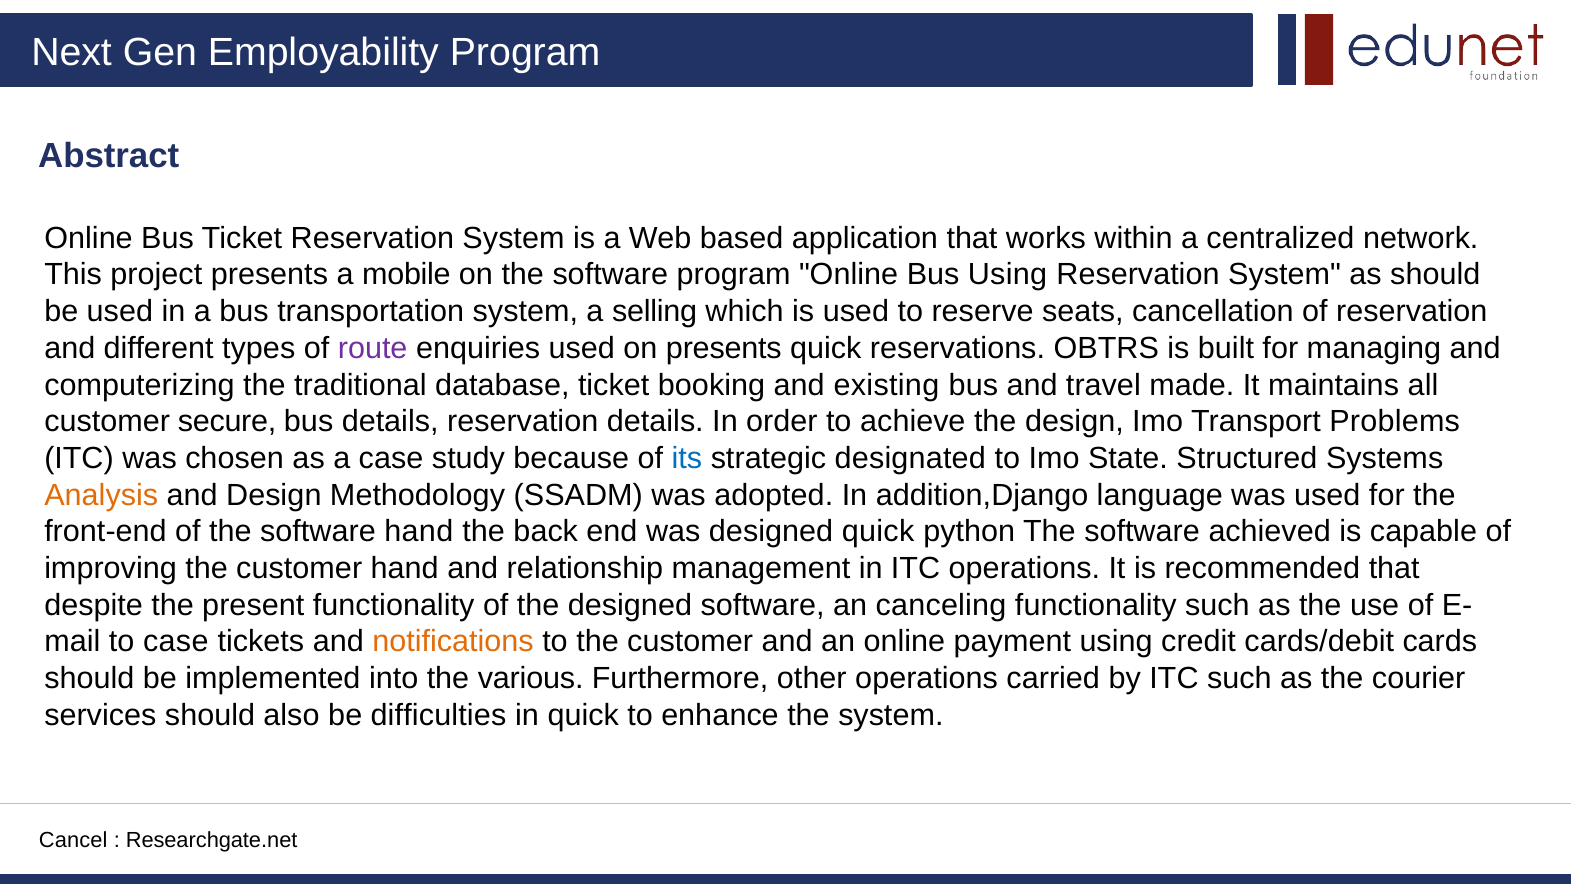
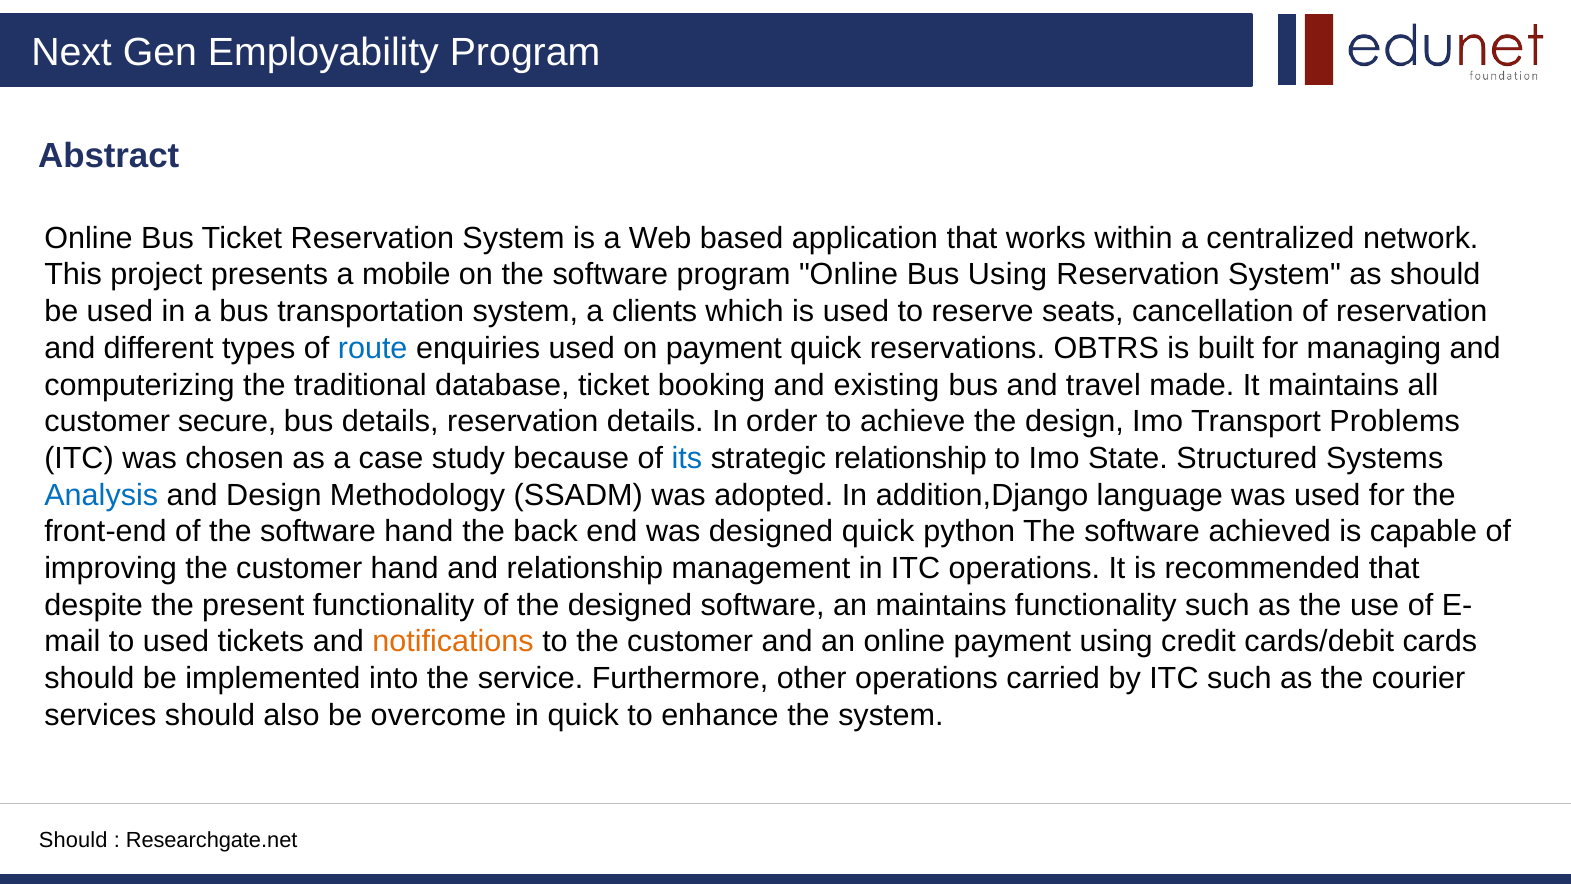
selling: selling -> clients
route colour: purple -> blue
on presents: presents -> payment
strategic designated: designated -> relationship
Analysis colour: orange -> blue
an canceling: canceling -> maintains
to case: case -> used
various: various -> service
difficulties: difficulties -> overcome
Cancel at (73, 840): Cancel -> Should
